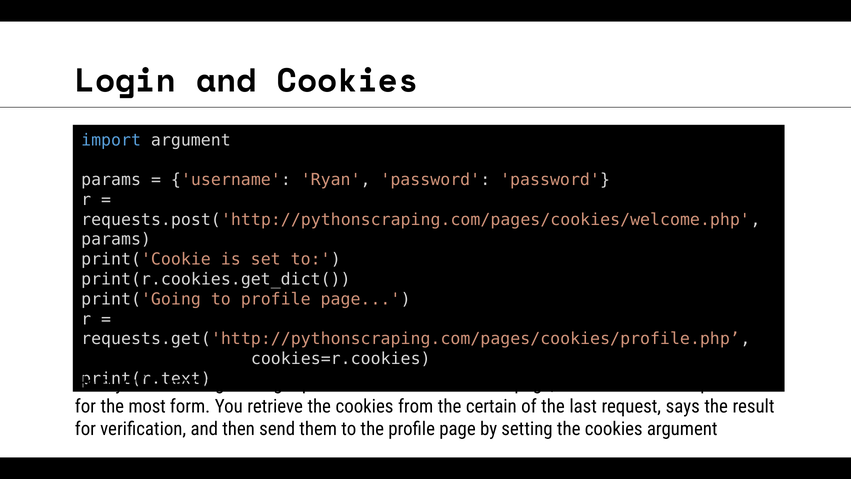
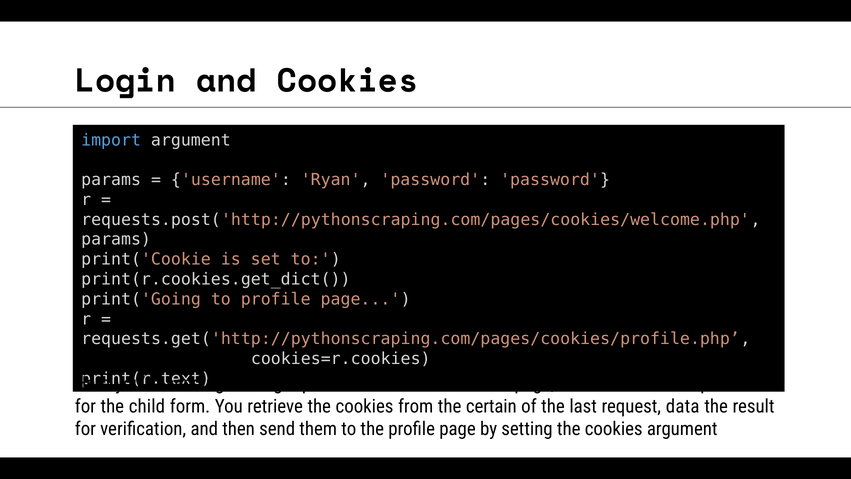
most: most -> child
says: says -> data
